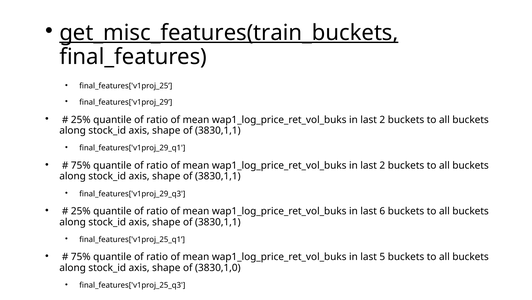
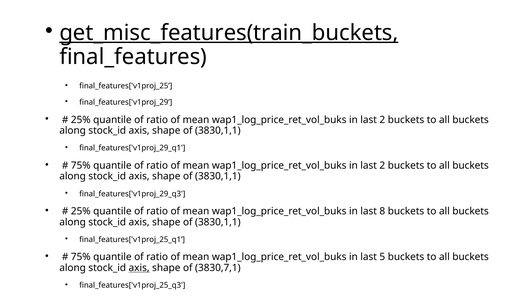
6: 6 -> 8
axis at (139, 267) underline: none -> present
3830,1,0: 3830,1,0 -> 3830,7,1
